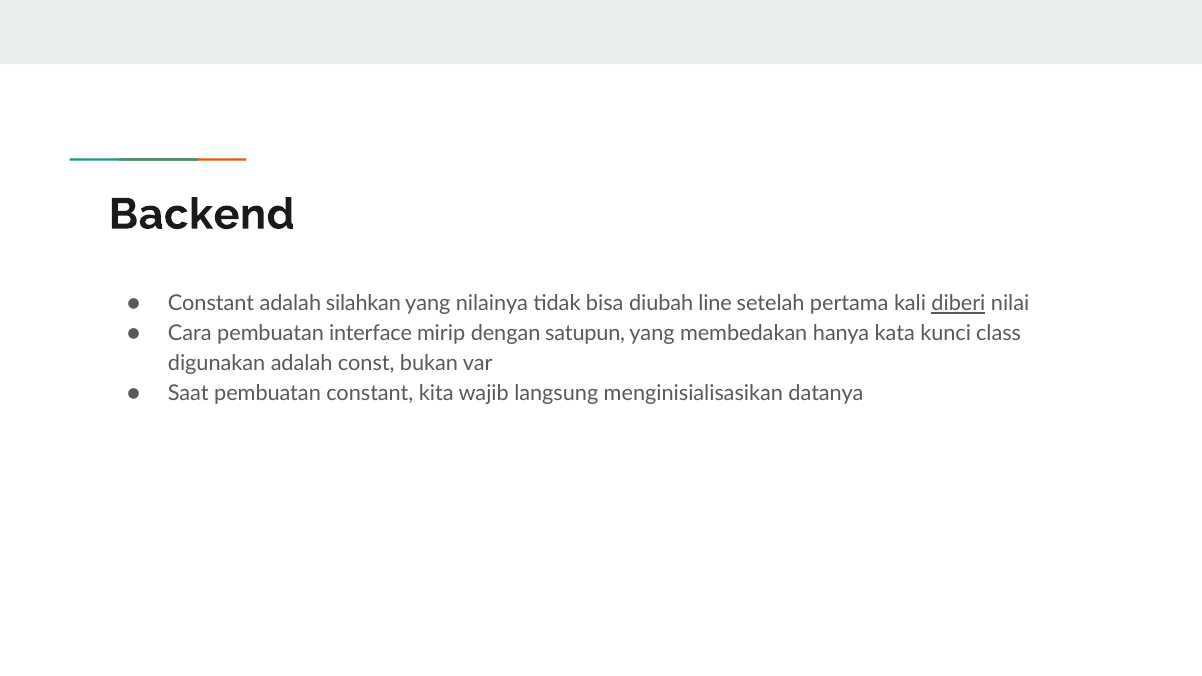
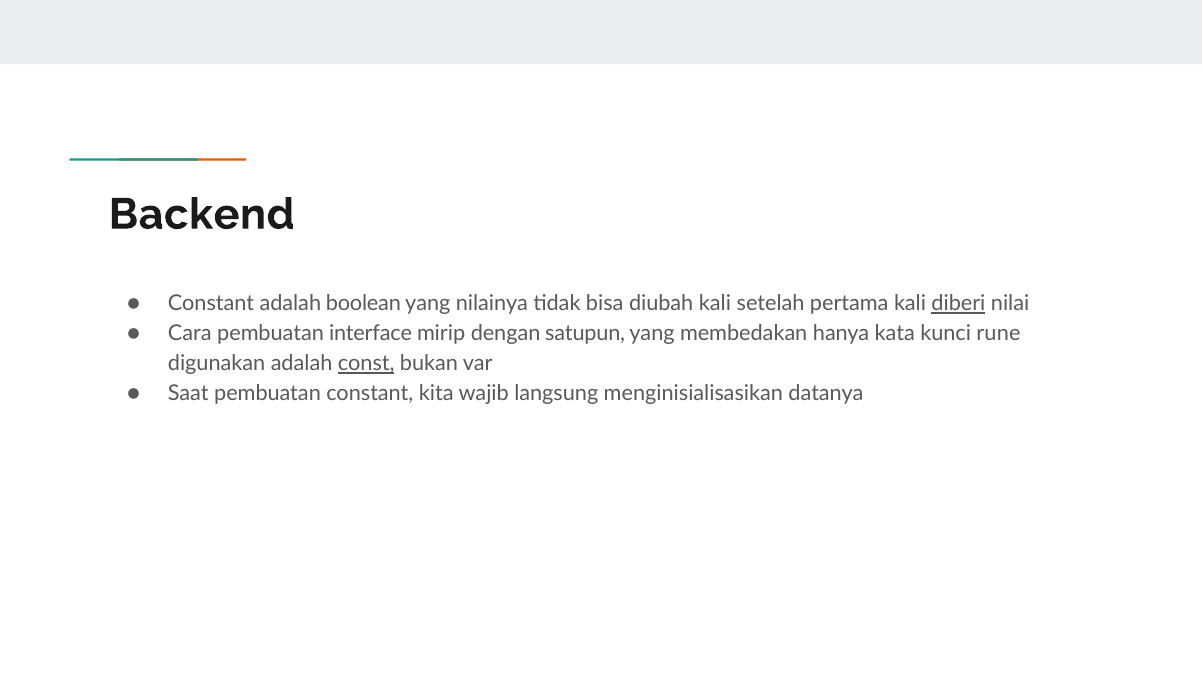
silahkan: silahkan -> boolean
diubah line: line -> kali
class: class -> rune
const underline: none -> present
